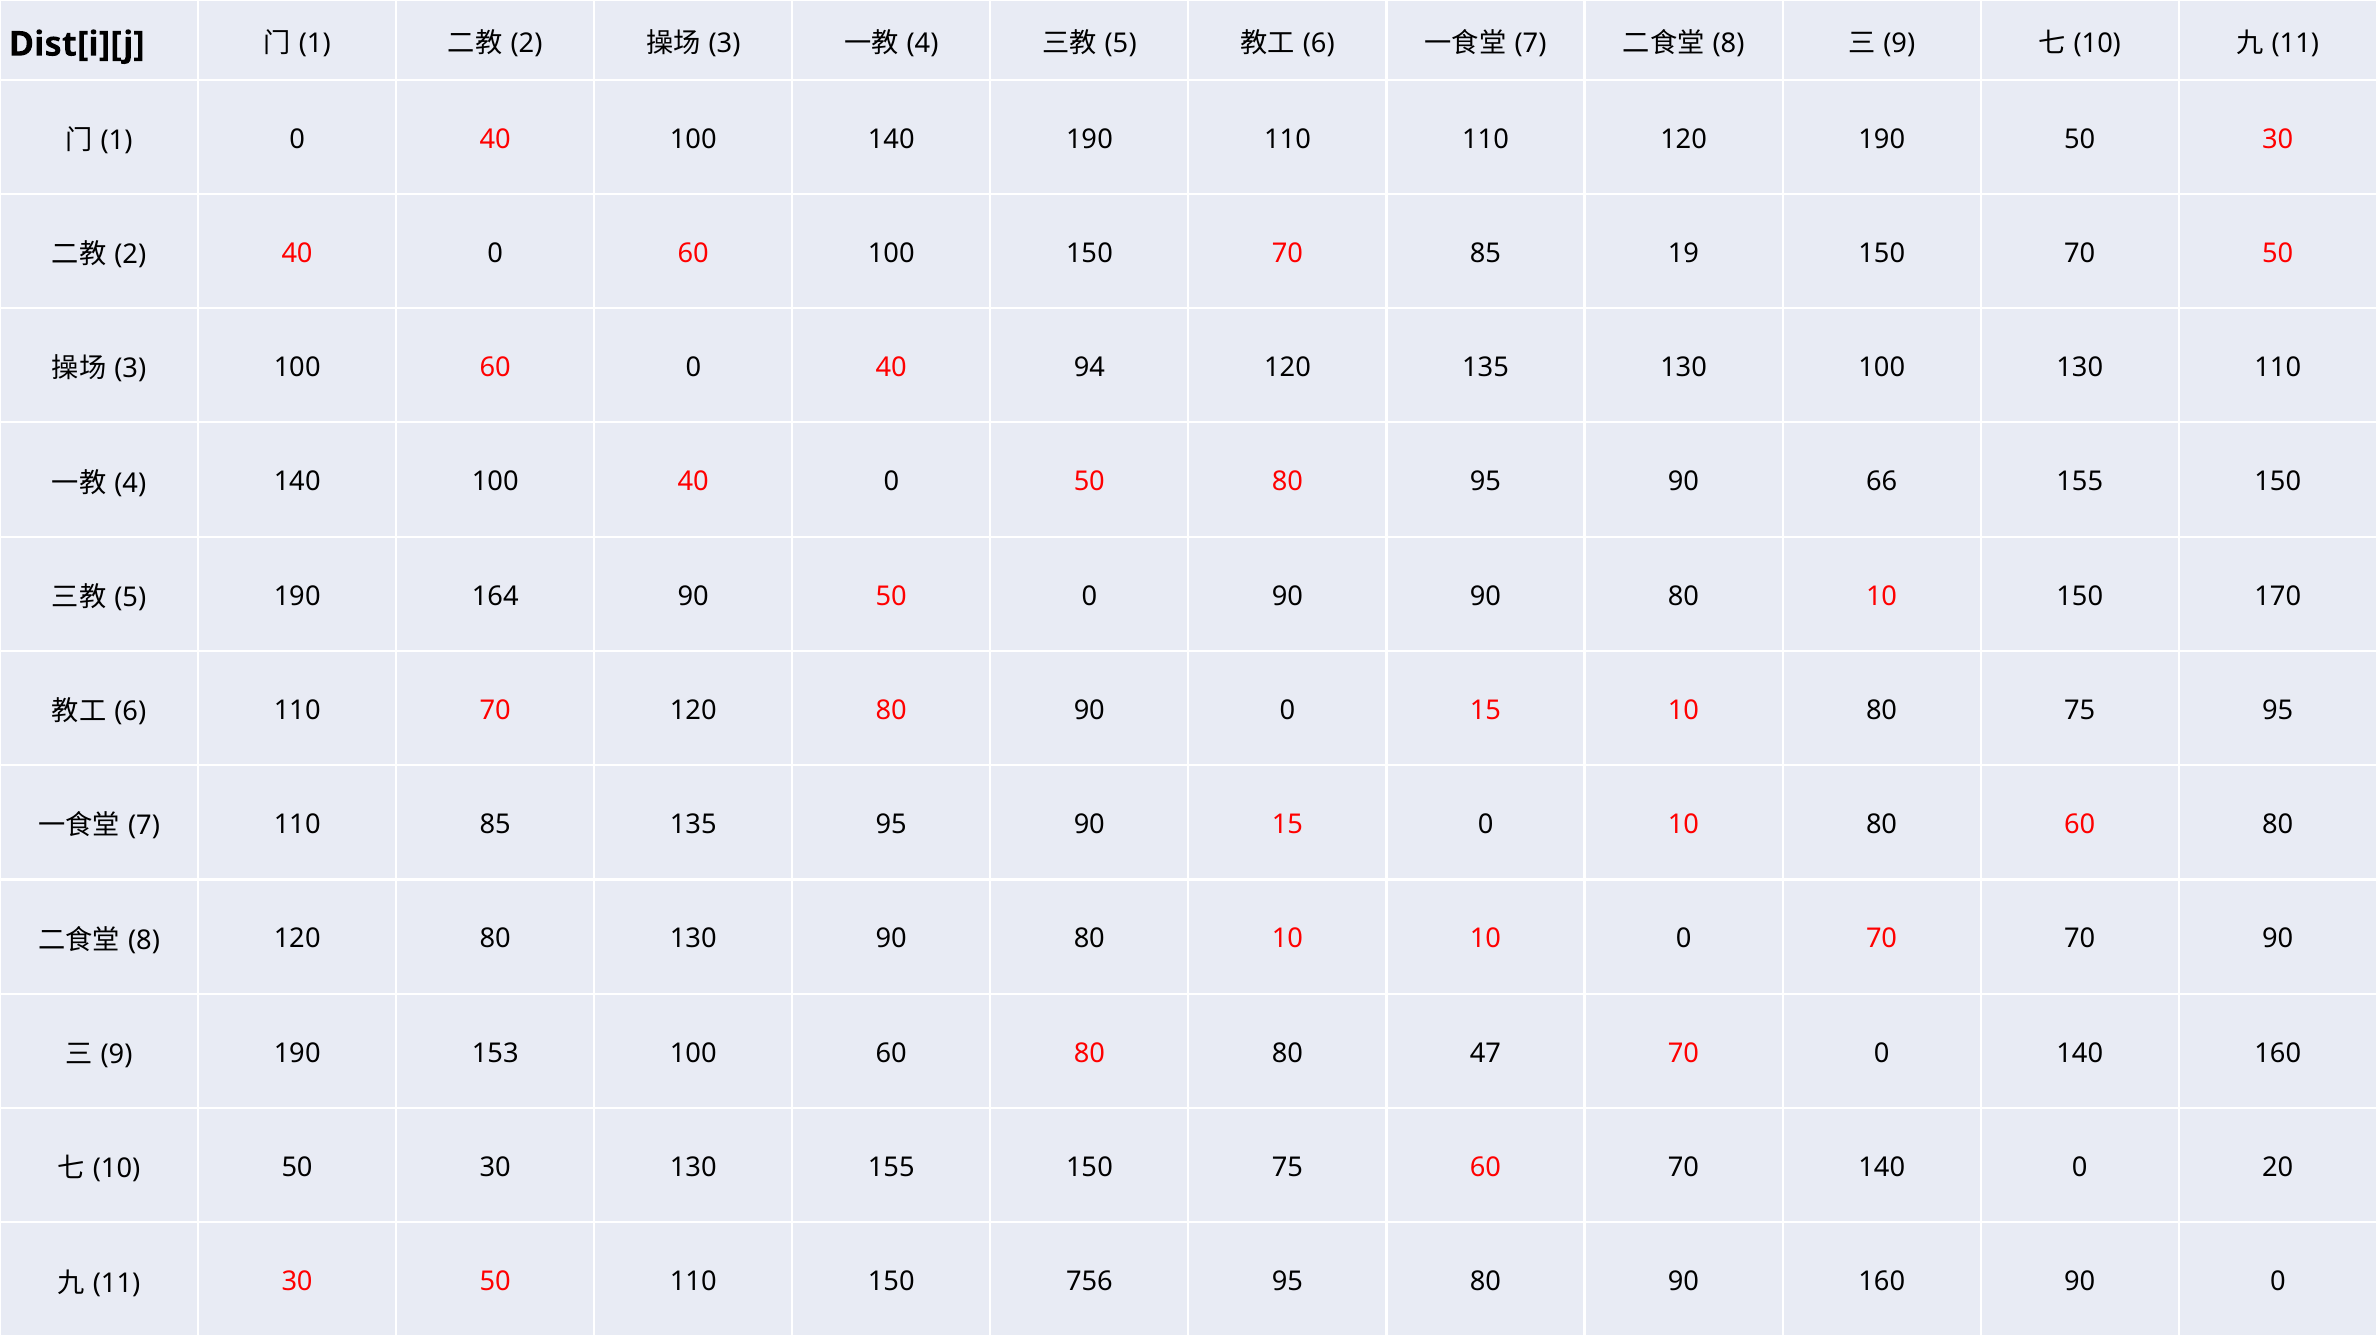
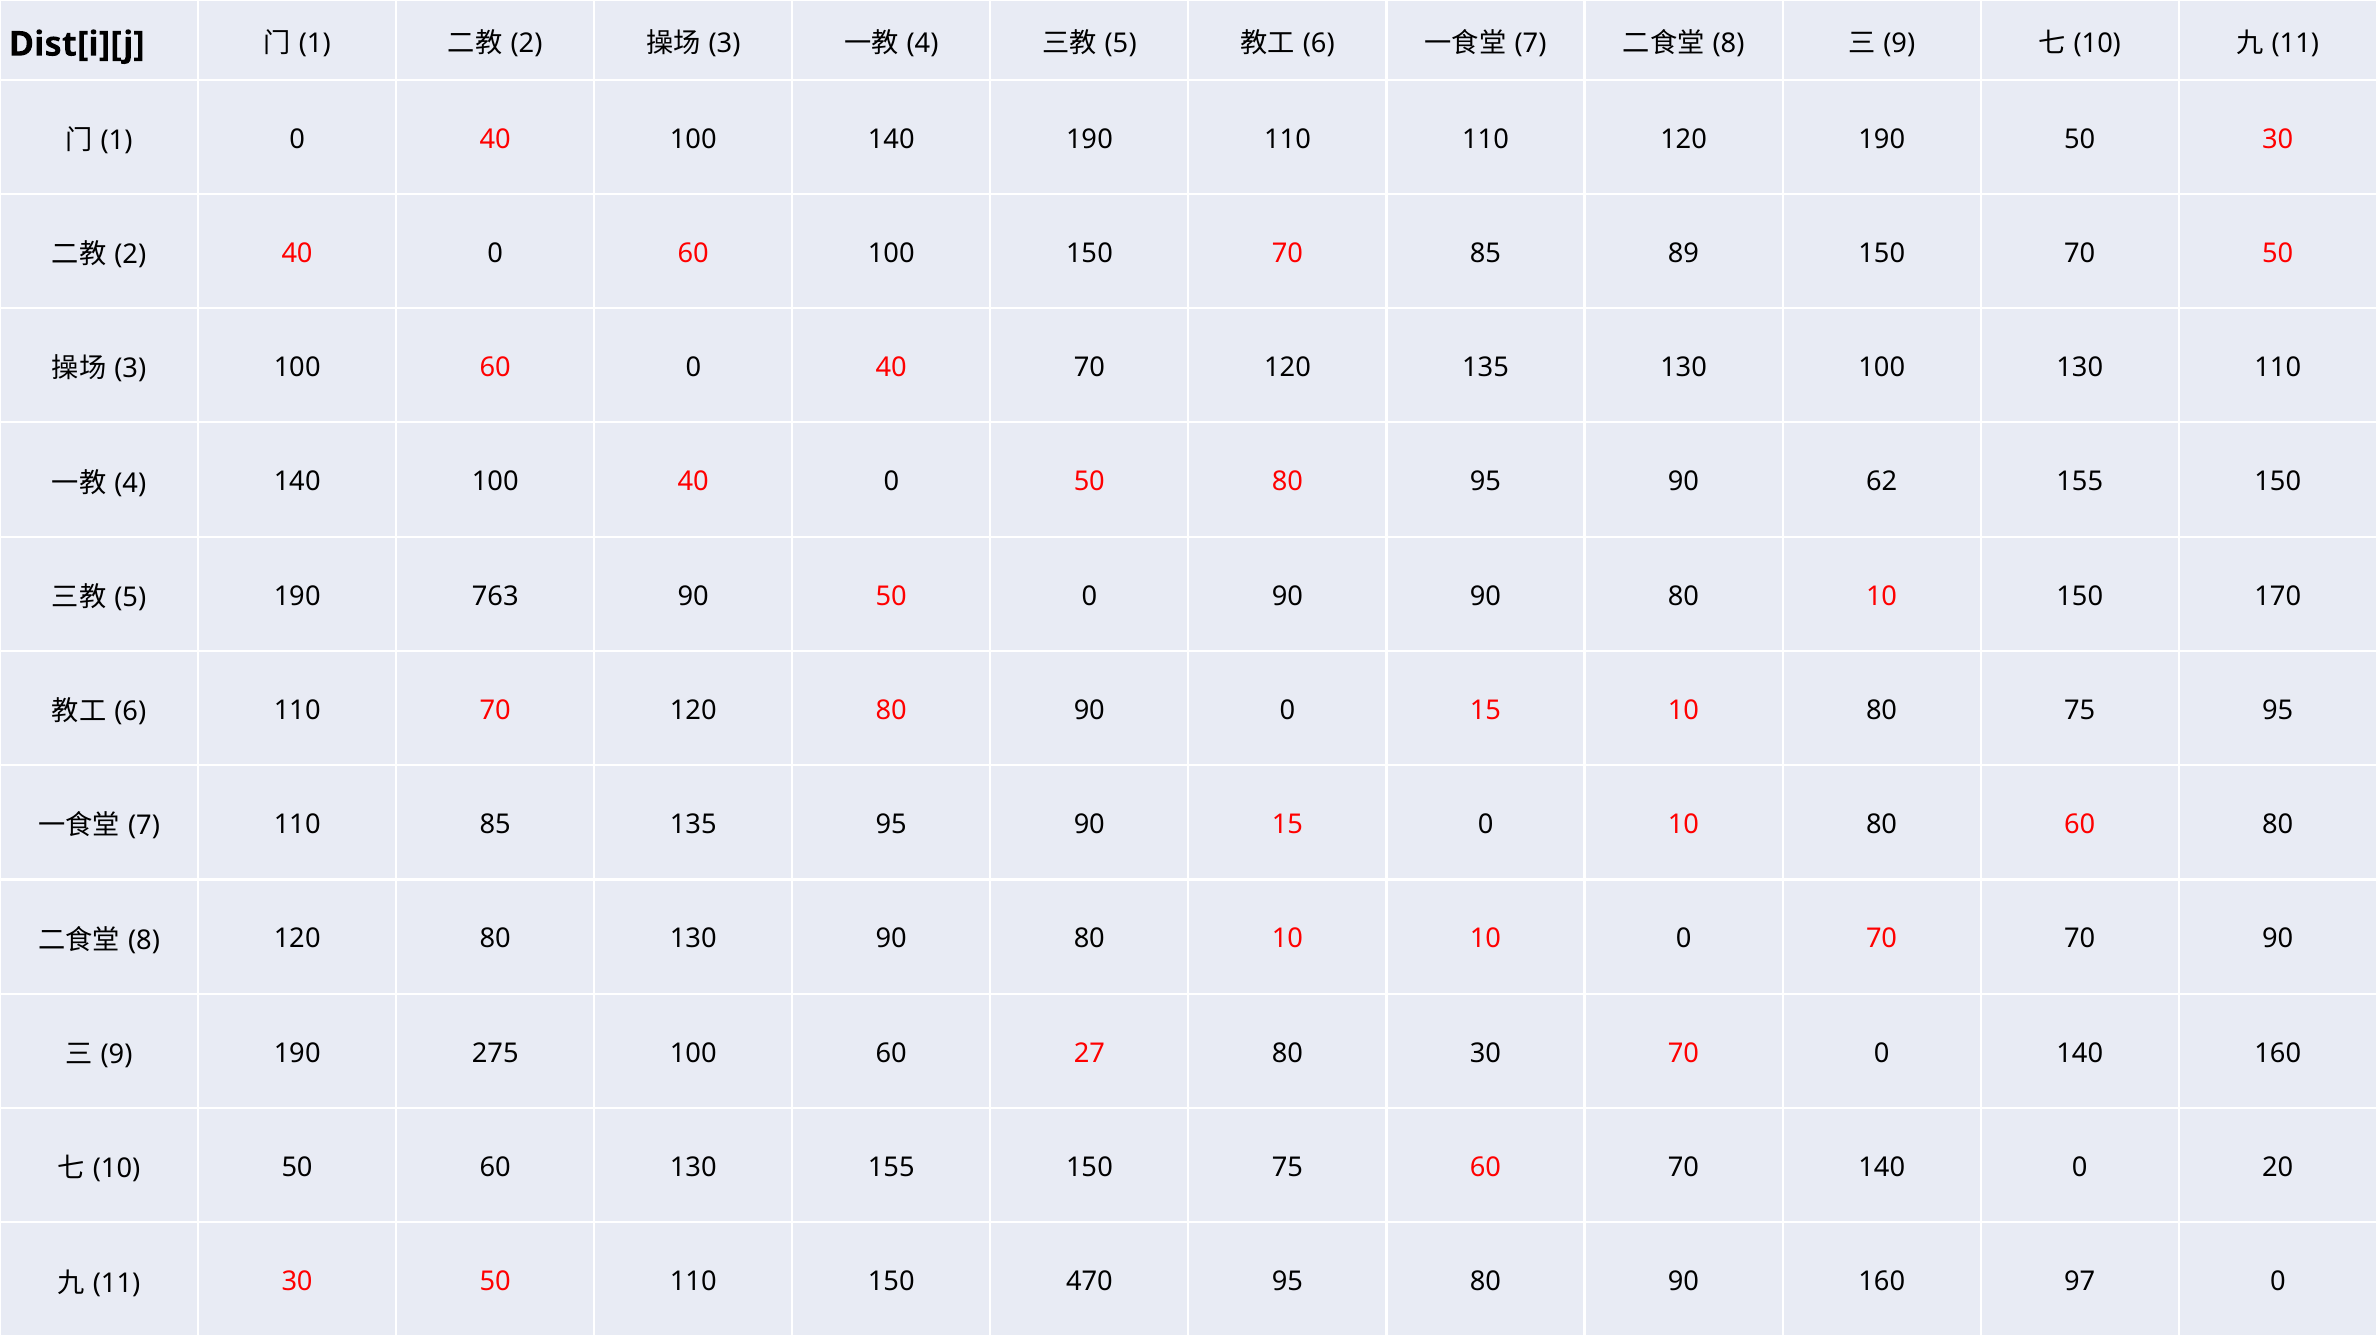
19: 19 -> 89
40 94: 94 -> 70
66: 66 -> 62
164: 164 -> 763
153: 153 -> 275
100 60 80: 80 -> 27
80 47: 47 -> 30
10 50 30: 30 -> 60
756: 756 -> 470
160 90: 90 -> 97
